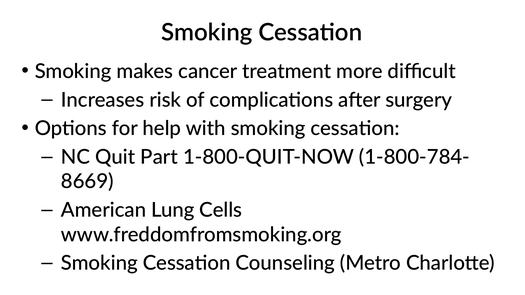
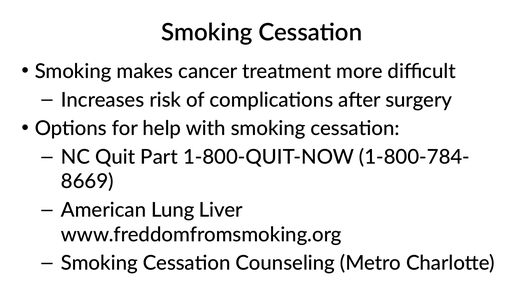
Cells: Cells -> Liver
